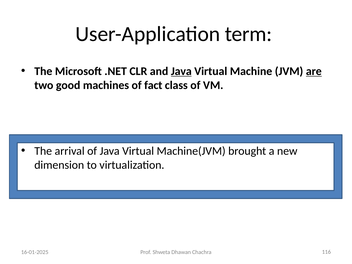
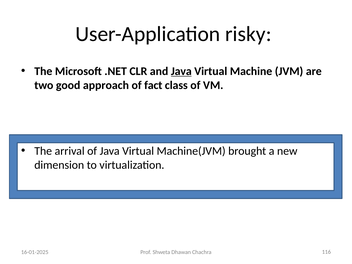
term: term -> risky
are underline: present -> none
machines: machines -> approach
